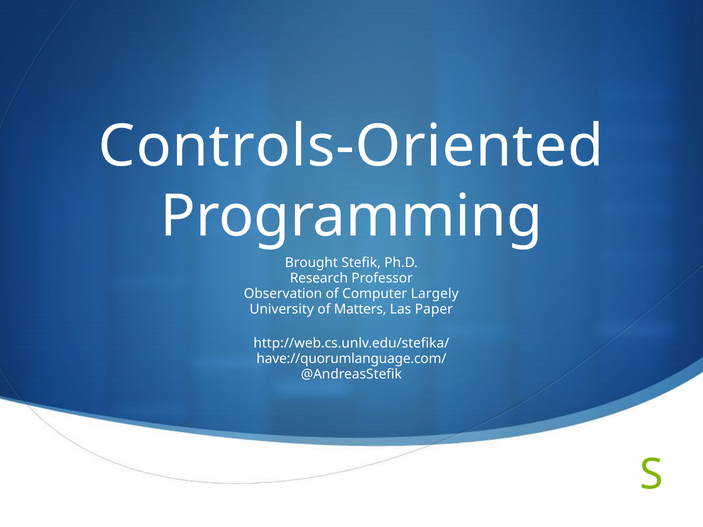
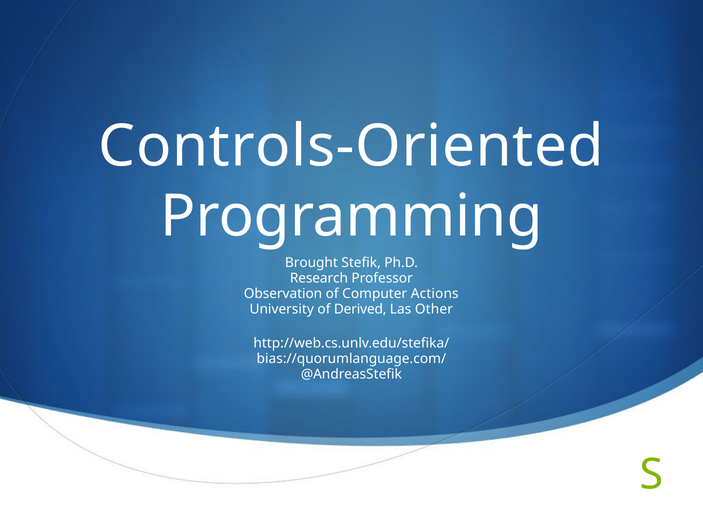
Largely: Largely -> Actions
Matters: Matters -> Derived
Paper: Paper -> Other
have://quorumlanguage.com/: have://quorumlanguage.com/ -> bias://quorumlanguage.com/
